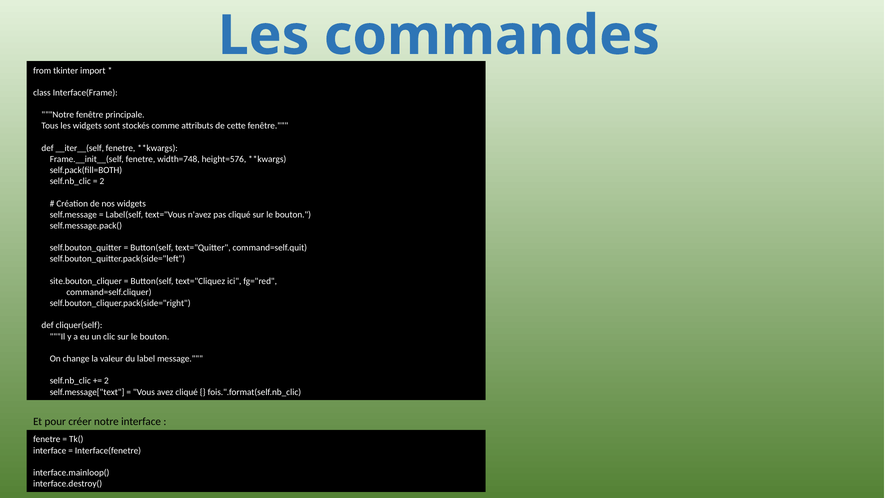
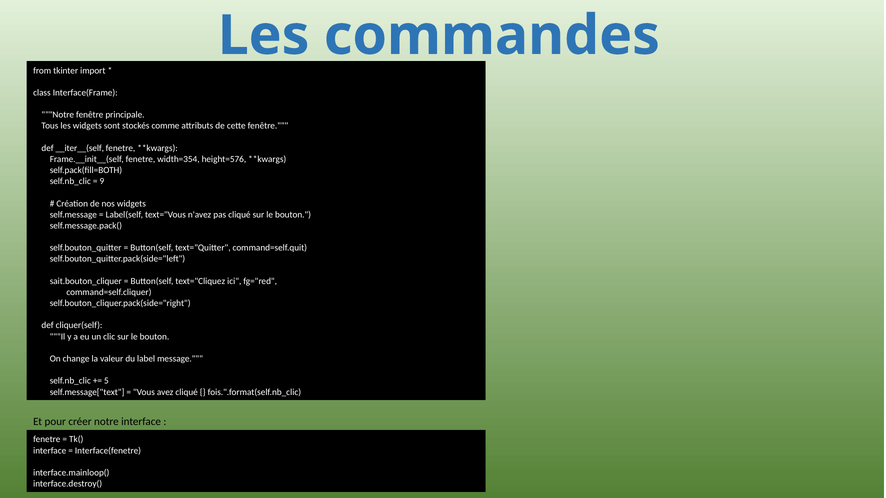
width=748: width=748 -> width=354
2 at (102, 181): 2 -> 9
site.bouton_cliquer: site.bouton_cliquer -> sait.bouton_cliquer
2 at (106, 381): 2 -> 5
